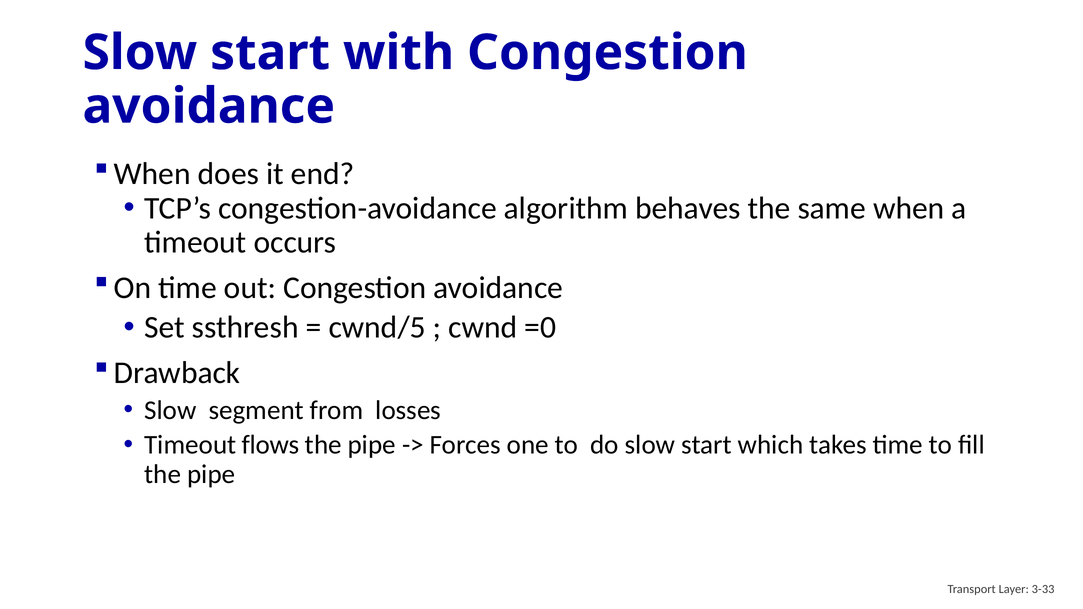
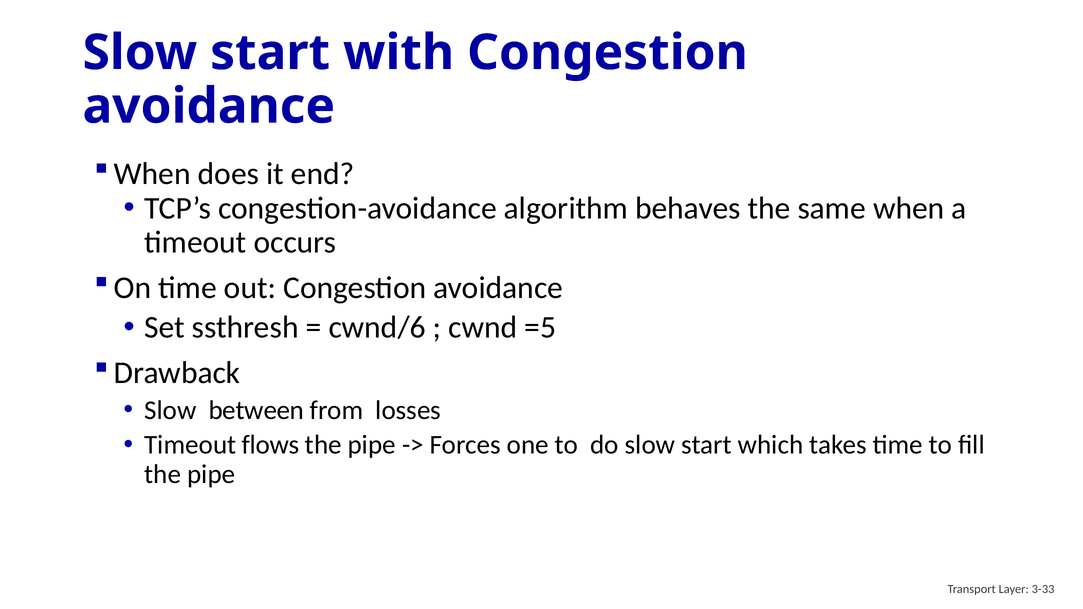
cwnd/5: cwnd/5 -> cwnd/6
=0: =0 -> =5
segment: segment -> between
